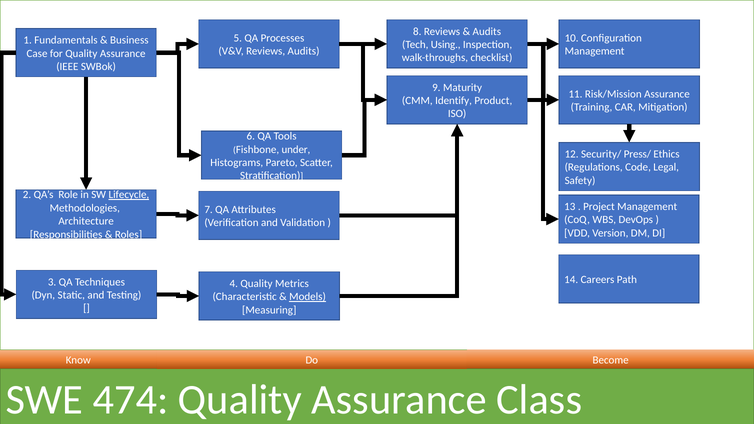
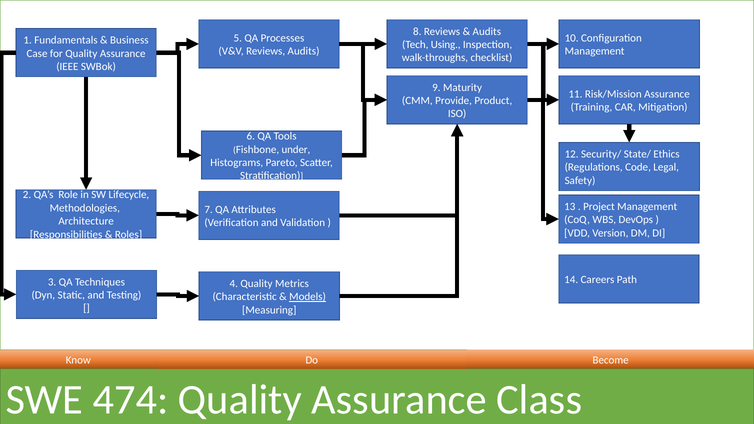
Identify: Identify -> Provide
Press/: Press/ -> State/
Lifecycle underline: present -> none
